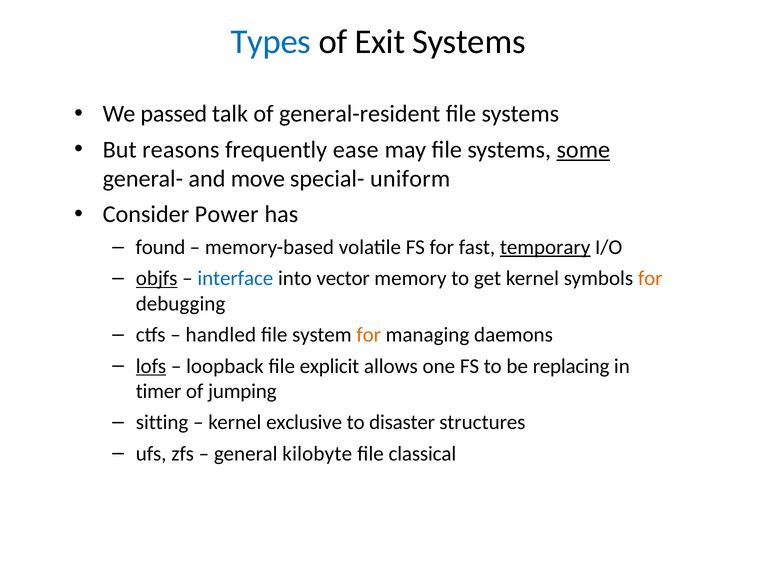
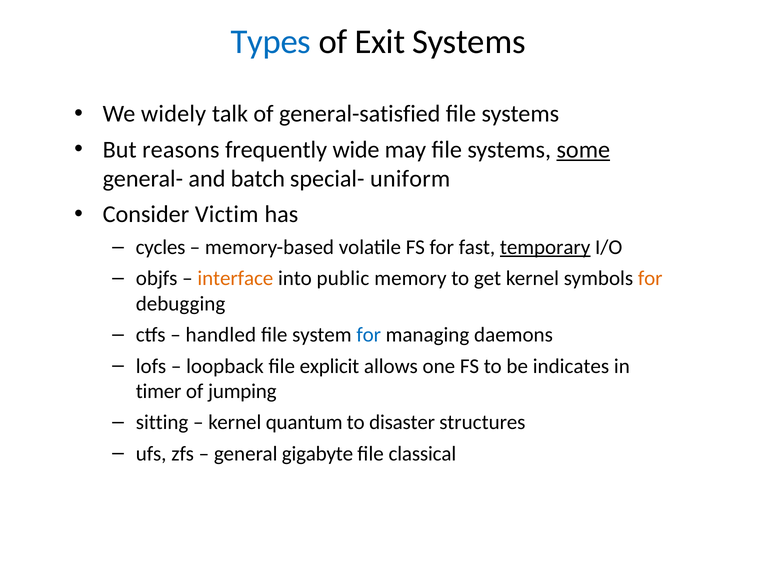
passed: passed -> widely
general-resident: general-resident -> general-satisfied
ease: ease -> wide
move: move -> batch
Power: Power -> Victim
found: found -> cycles
objfs underline: present -> none
interface colour: blue -> orange
vector: vector -> public
for at (369, 335) colour: orange -> blue
lofs underline: present -> none
replacing: replacing -> indicates
exclusive: exclusive -> quantum
kilobyte: kilobyte -> gigabyte
